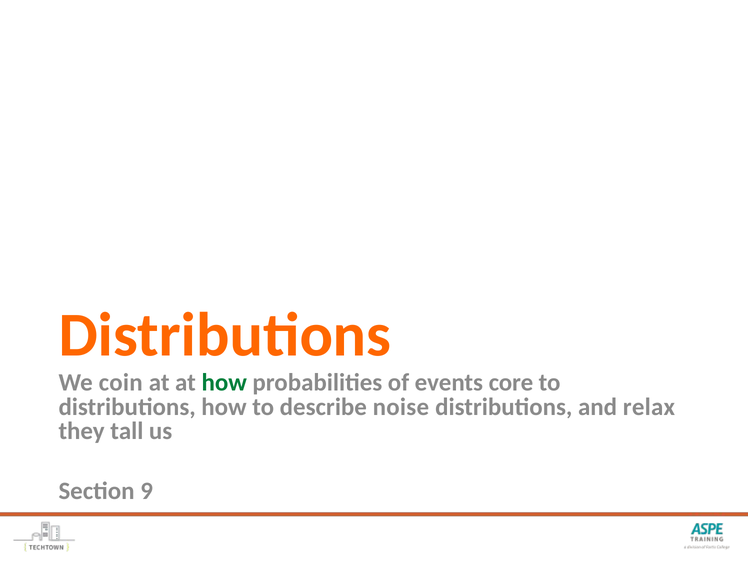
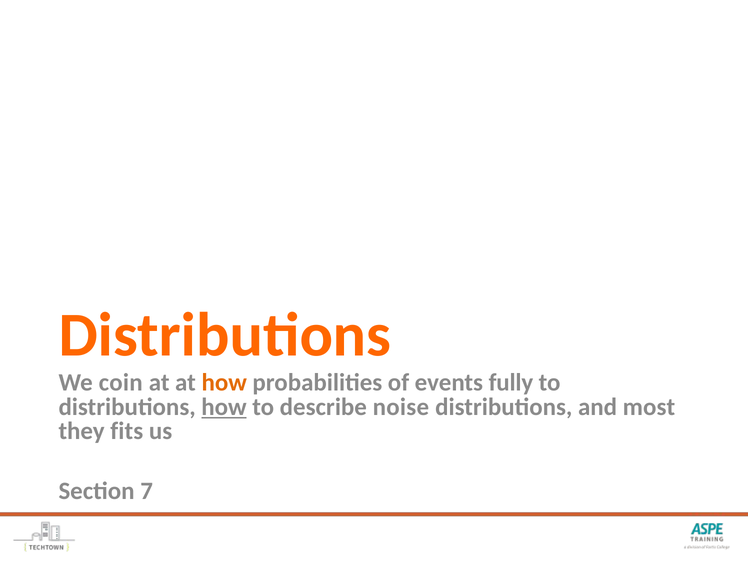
how at (224, 383) colour: green -> orange
core: core -> fully
how at (224, 407) underline: none -> present
relax: relax -> most
tall: tall -> fits
9: 9 -> 7
